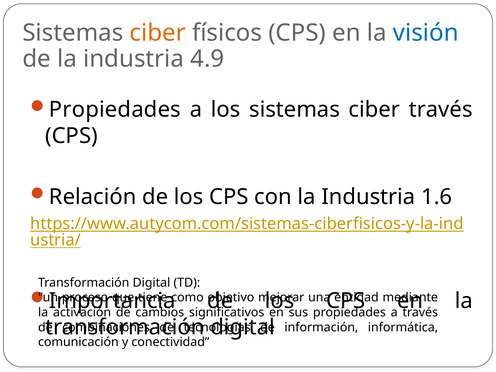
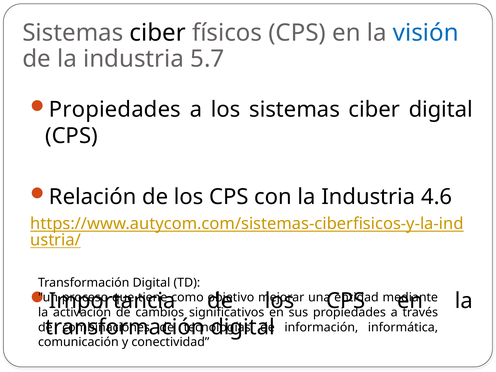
ciber at (158, 33) colour: orange -> black
4.9: 4.9 -> 5.7
ciber través: través -> digital
1.6: 1.6 -> 4.6
